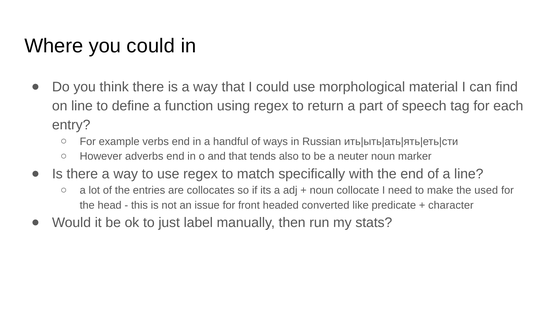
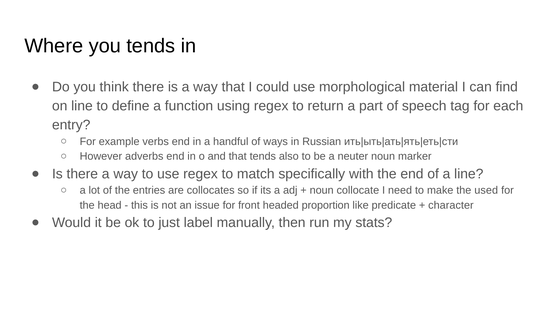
you could: could -> tends
converted: converted -> proportion
